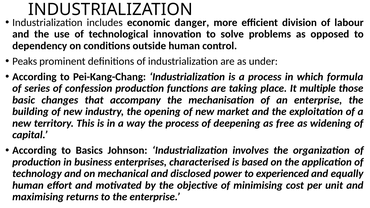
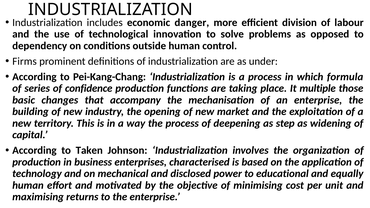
Peaks: Peaks -> Firms
confession: confession -> confidence
free: free -> step
Basics: Basics -> Taken
experienced: experienced -> educational
